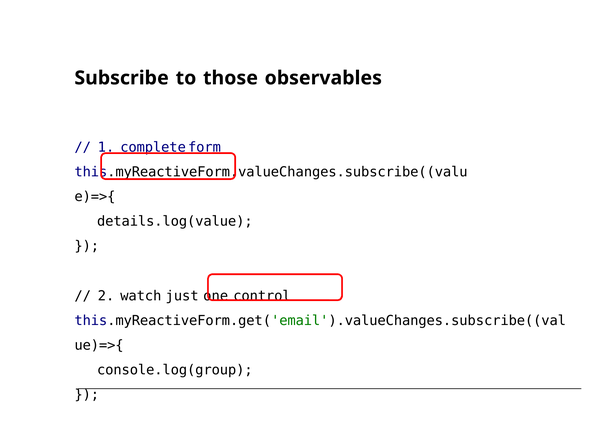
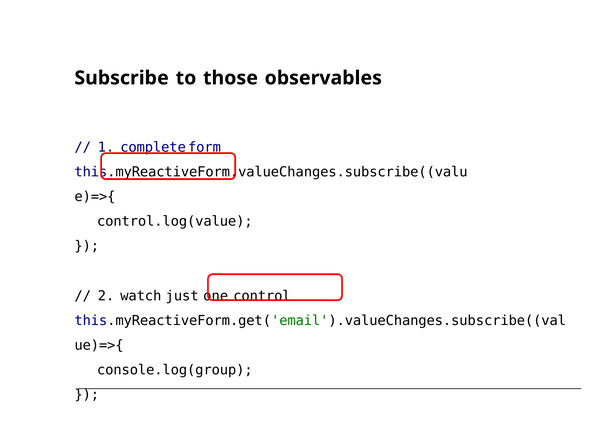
details.log(value: details.log(value -> control.log(value
